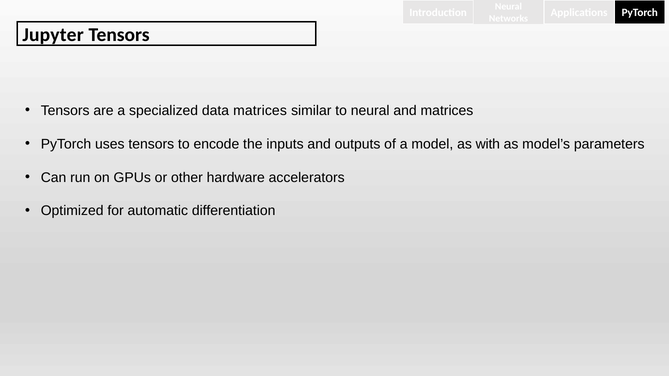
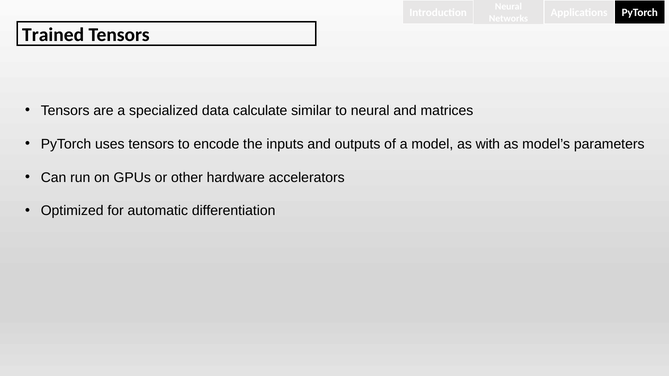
Jupyter: Jupyter -> Trained
data matrices: matrices -> calculate
